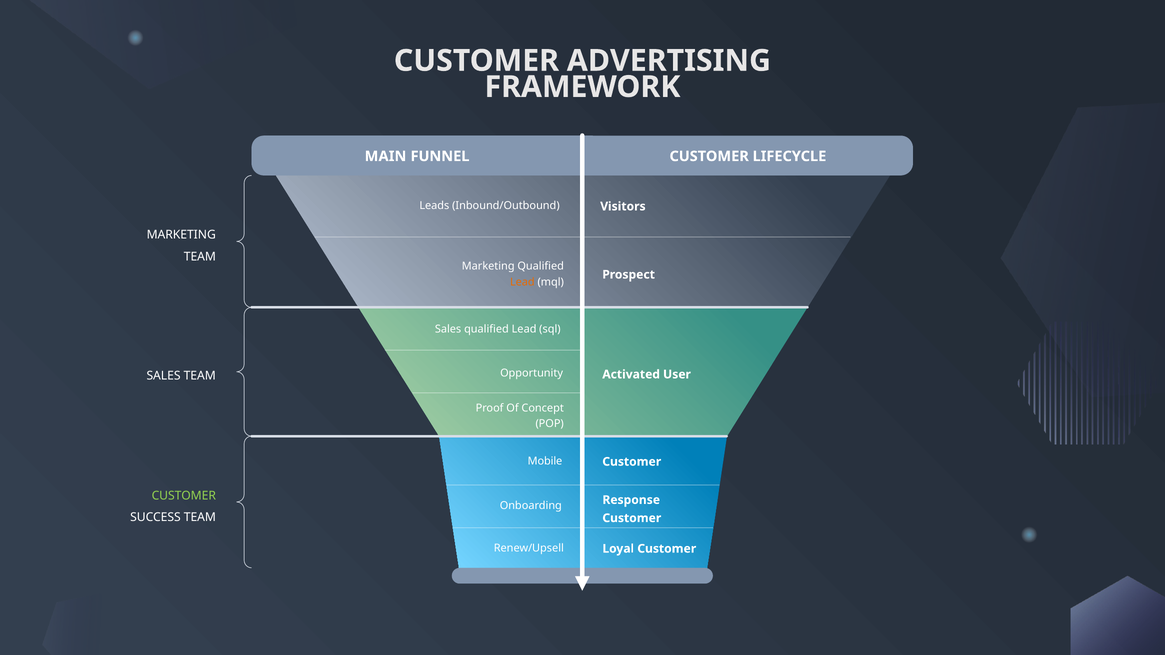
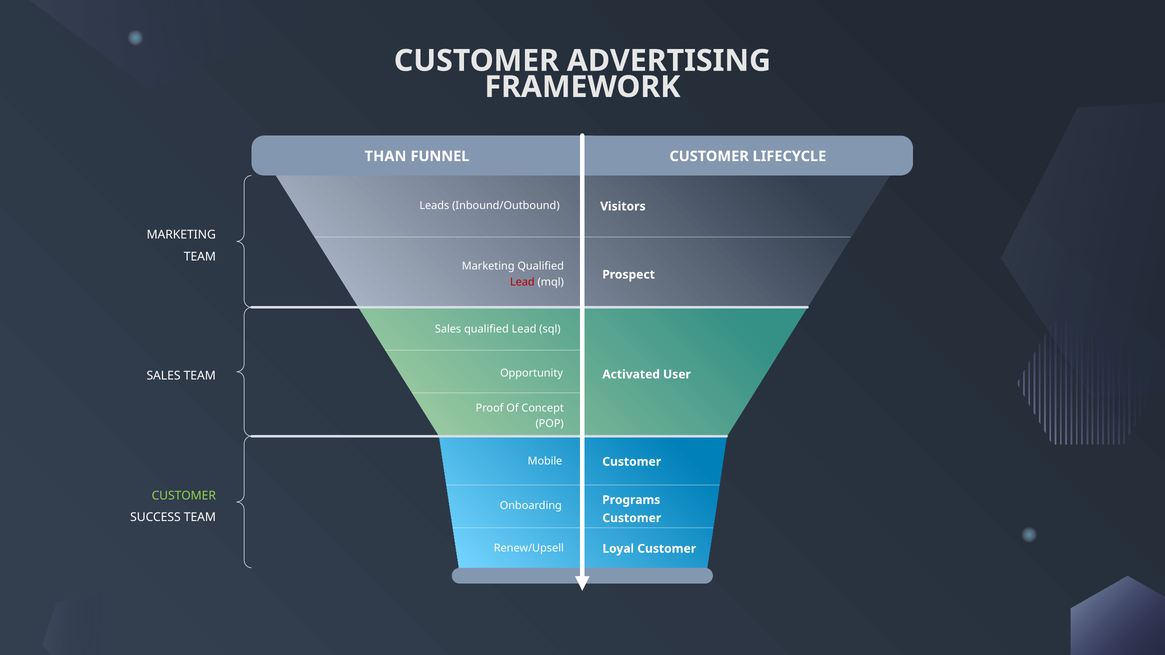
MAIN: MAIN -> THAN
Lead at (522, 282) colour: orange -> red
Response: Response -> Programs
